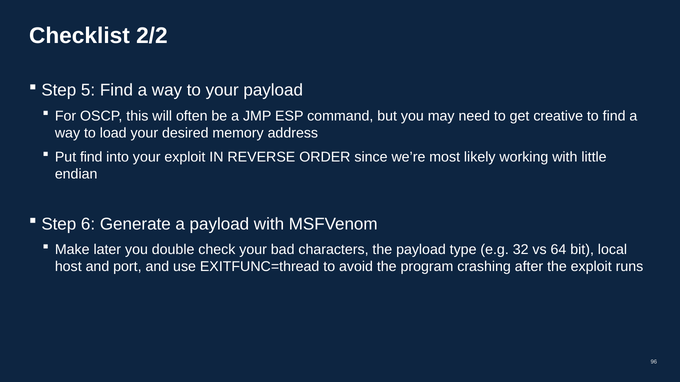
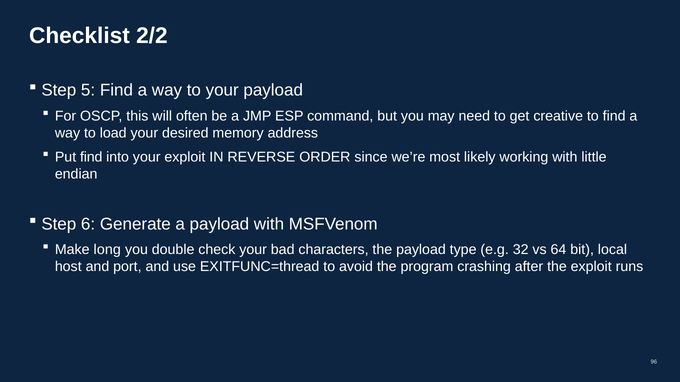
later: later -> long
